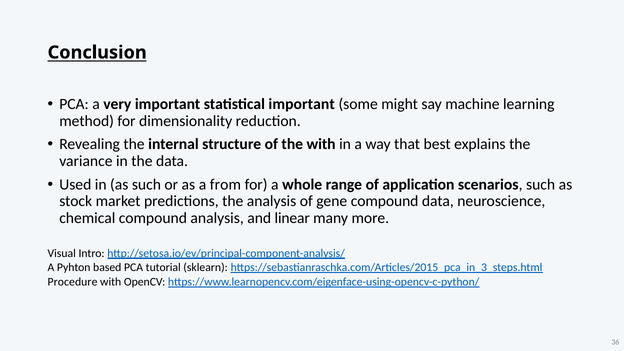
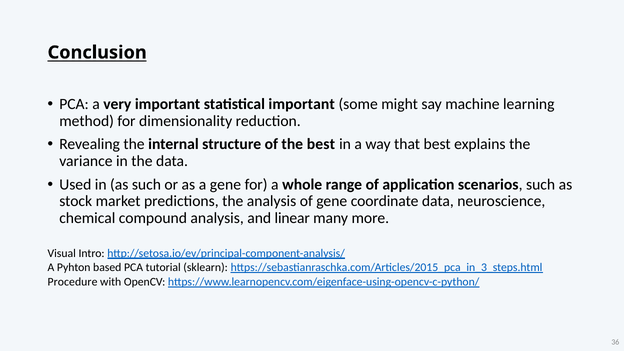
the with: with -> best
a from: from -> gene
gene compound: compound -> coordinate
